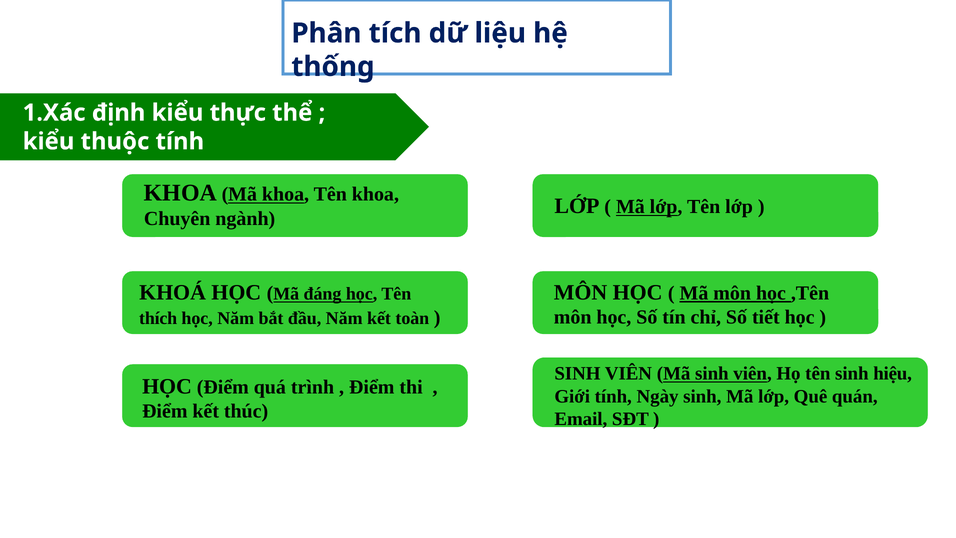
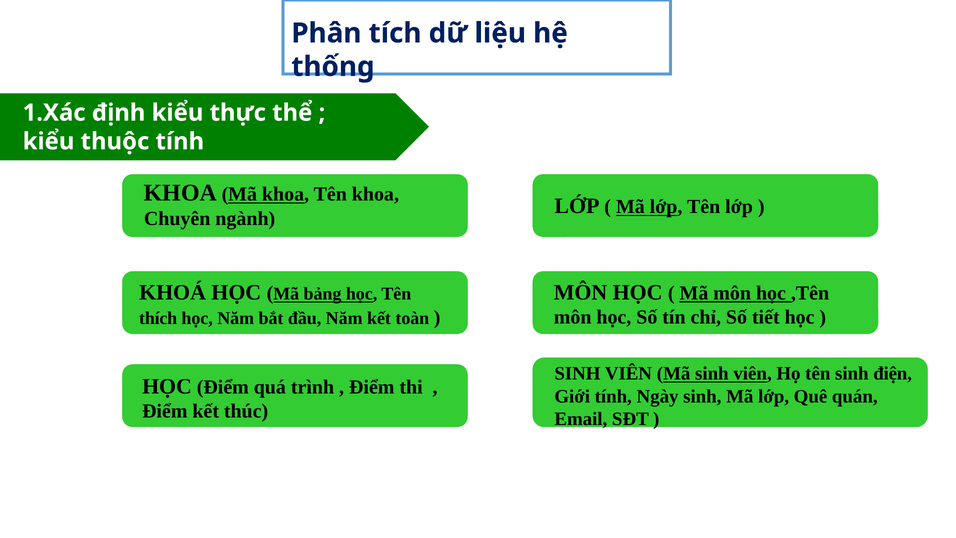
đáng: đáng -> bảng
hiệu: hiệu -> điện
